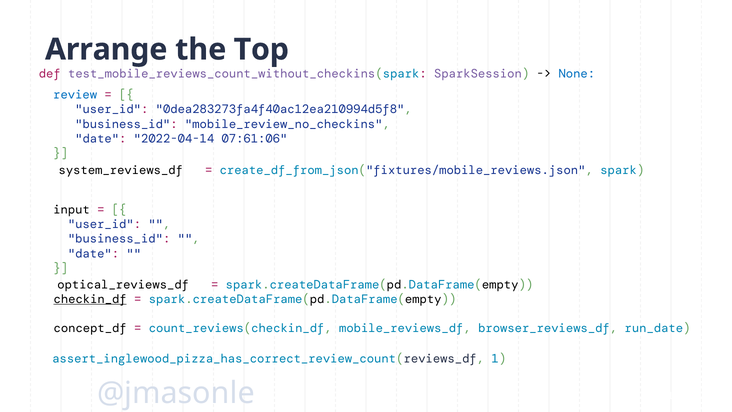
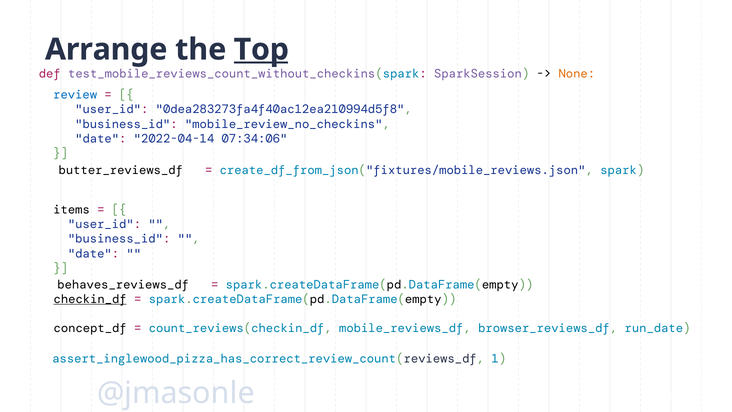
Top underline: none -> present
None colour: blue -> orange
07:61:06: 07:61:06 -> 07:34:06
system_reviews_df: system_reviews_df -> butter_reviews_df
input: input -> items
optical_reviews_df: optical_reviews_df -> behaves_reviews_df
